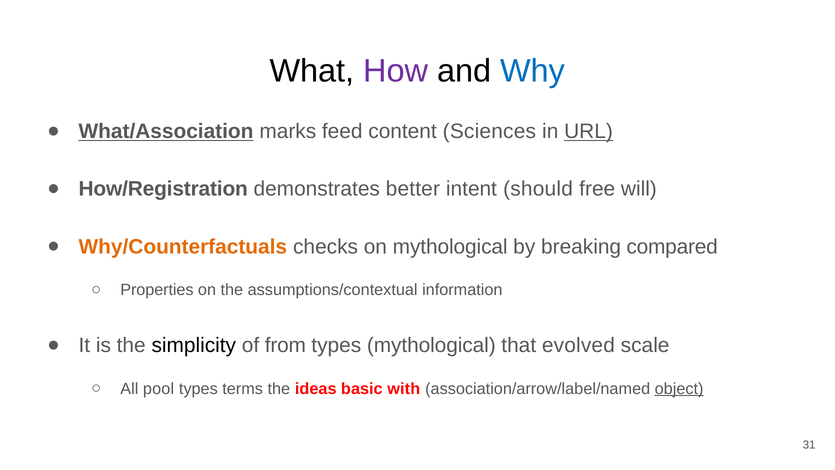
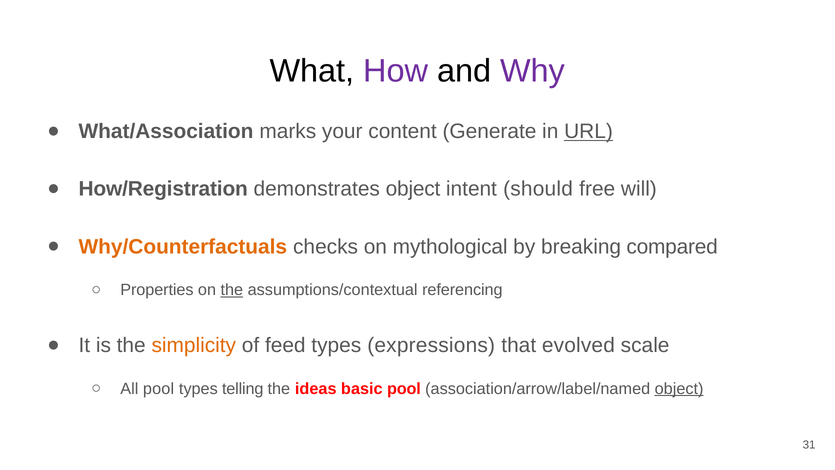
Why colour: blue -> purple
What/Association underline: present -> none
feed: feed -> your
Sciences: Sciences -> Generate
demonstrates better: better -> object
the at (232, 290) underline: none -> present
information: information -> referencing
simplicity colour: black -> orange
from: from -> feed
types mythological: mythological -> expressions
terms: terms -> telling
basic with: with -> pool
